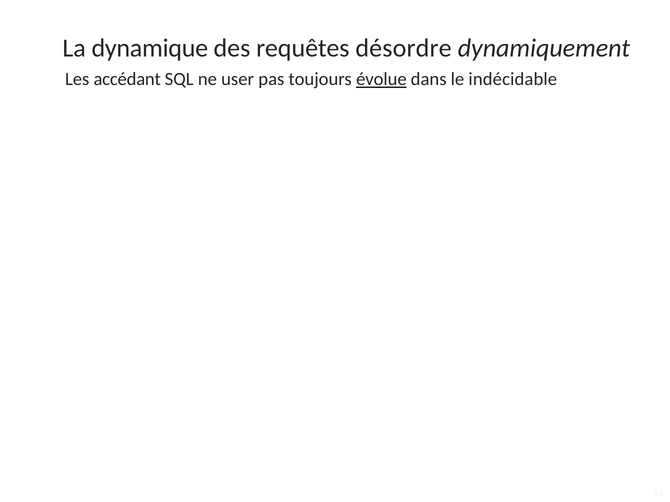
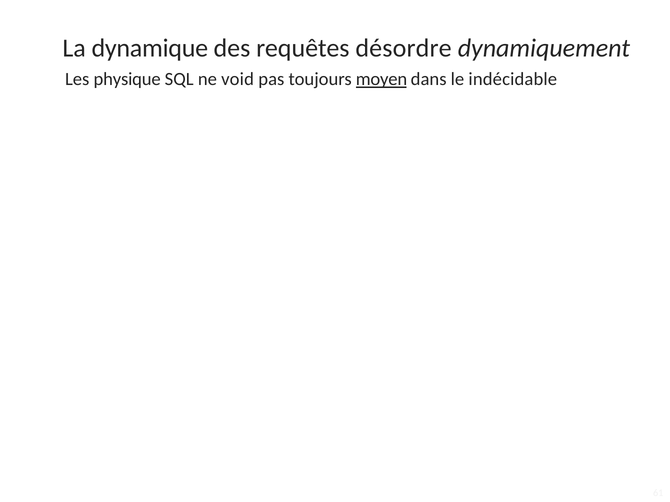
accédant: accédant -> physique
user: user -> void
évolue: évolue -> moyen
